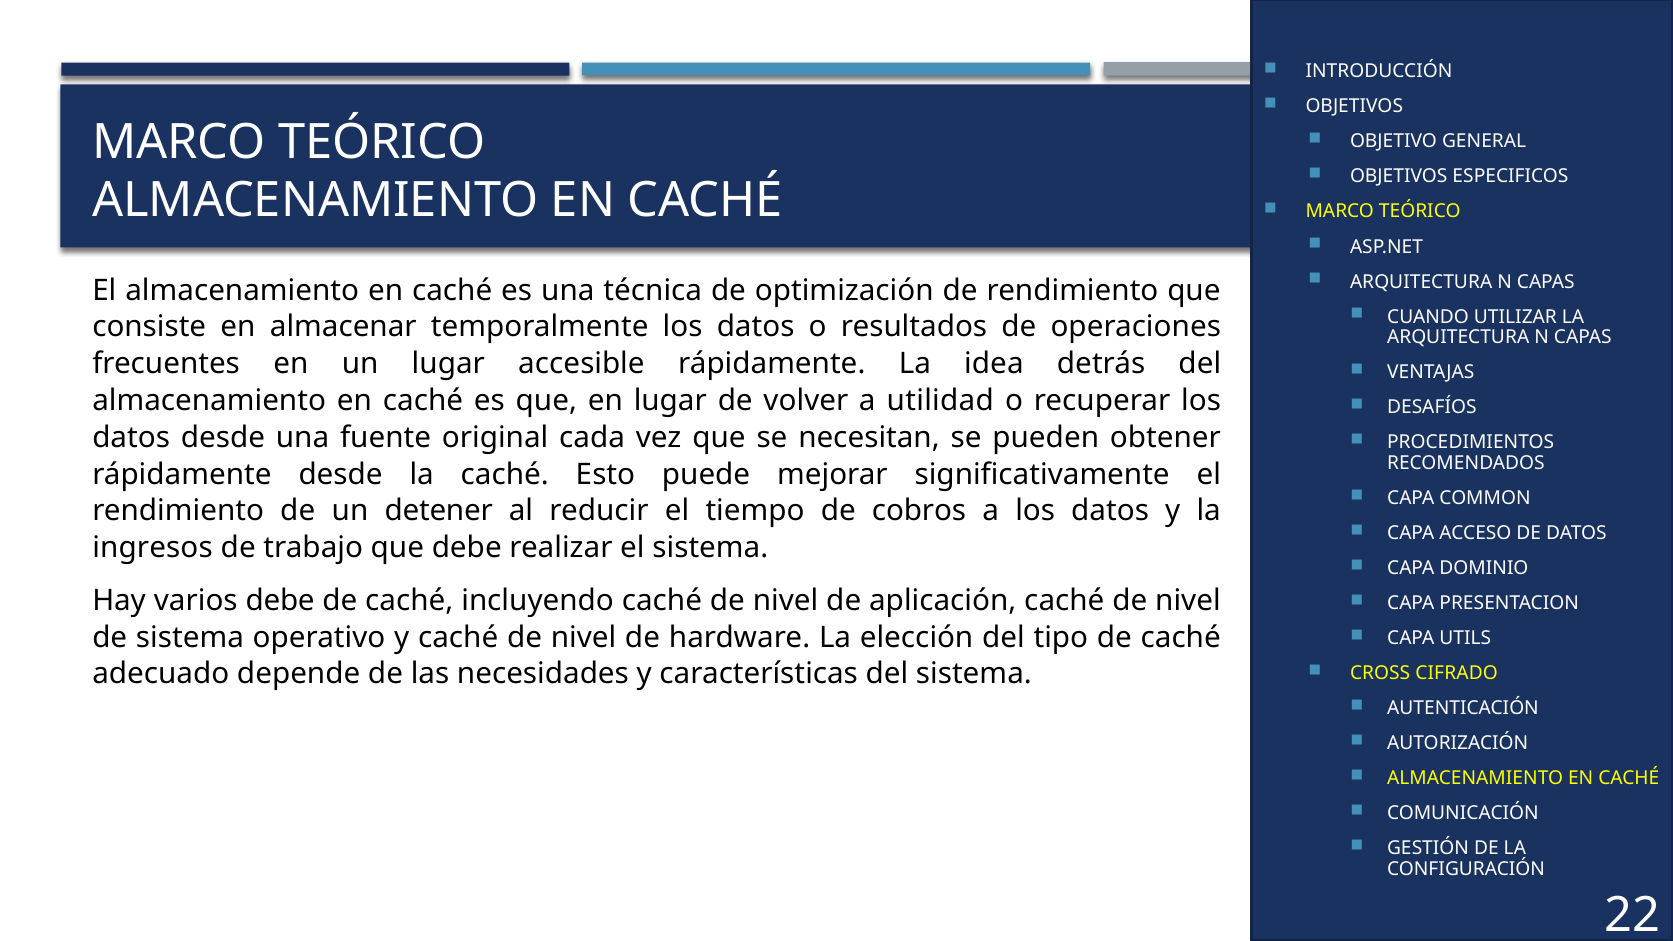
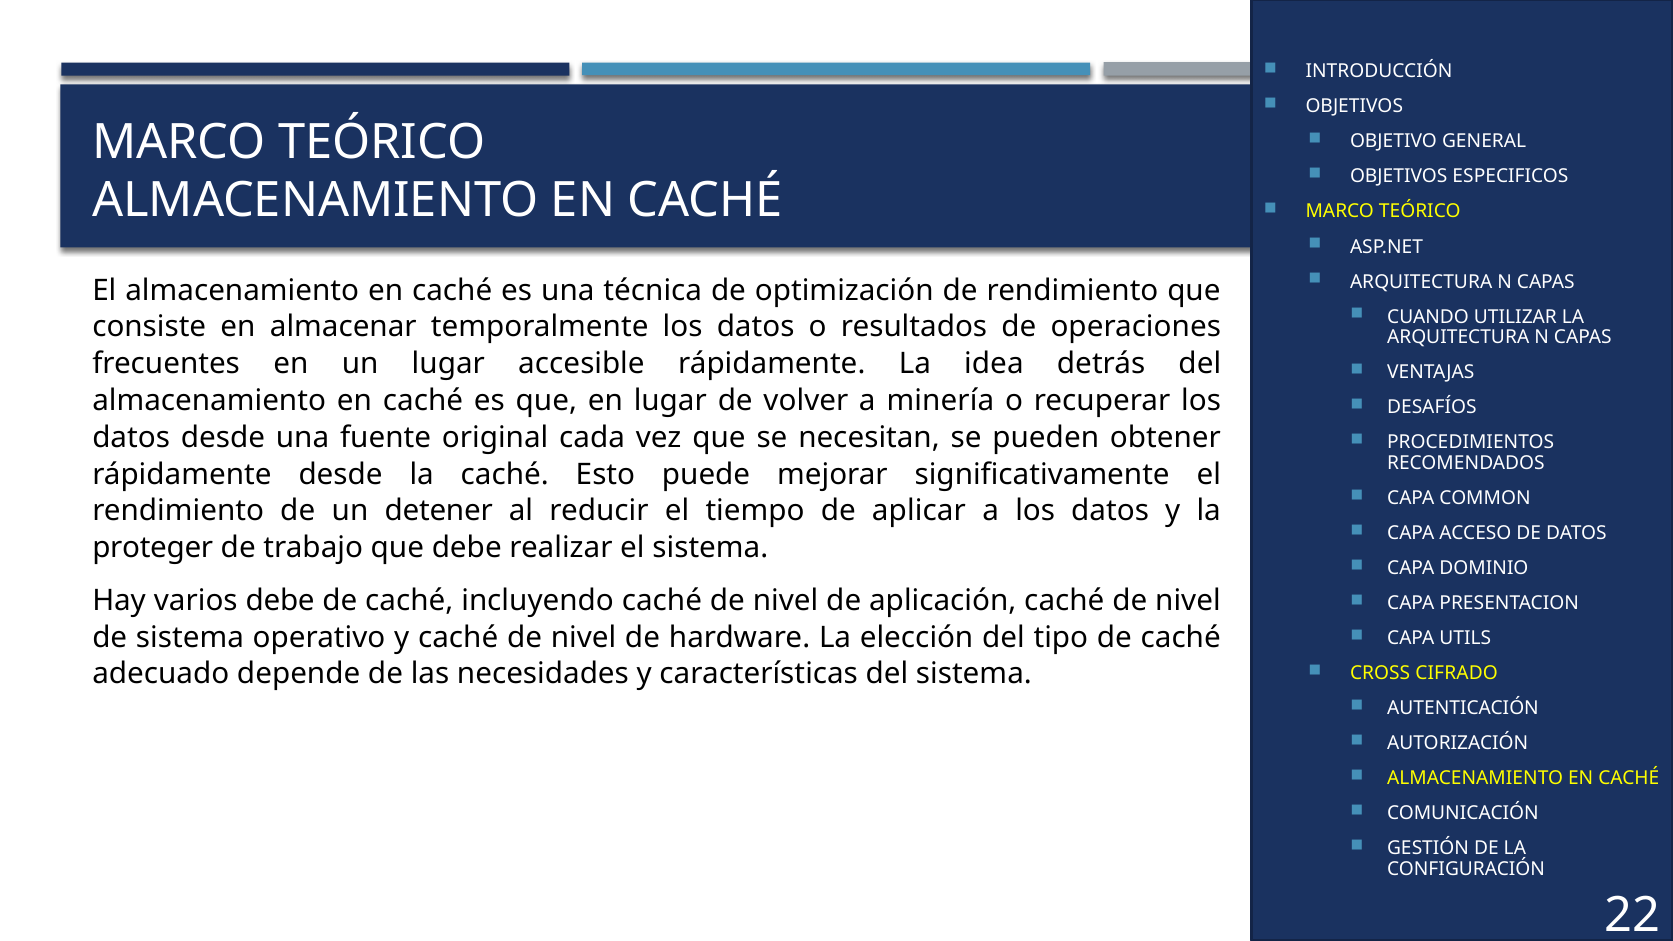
utilidad: utilidad -> minería
cobros: cobros -> aplicar
ingresos: ingresos -> proteger
